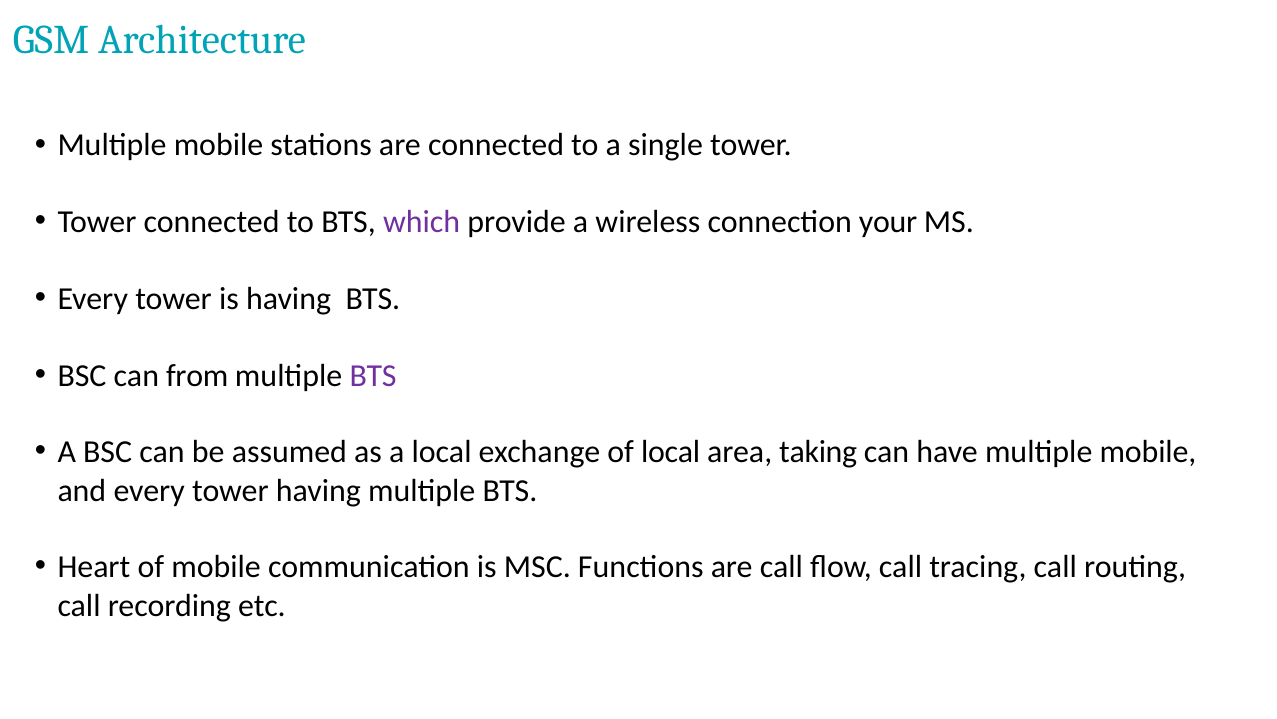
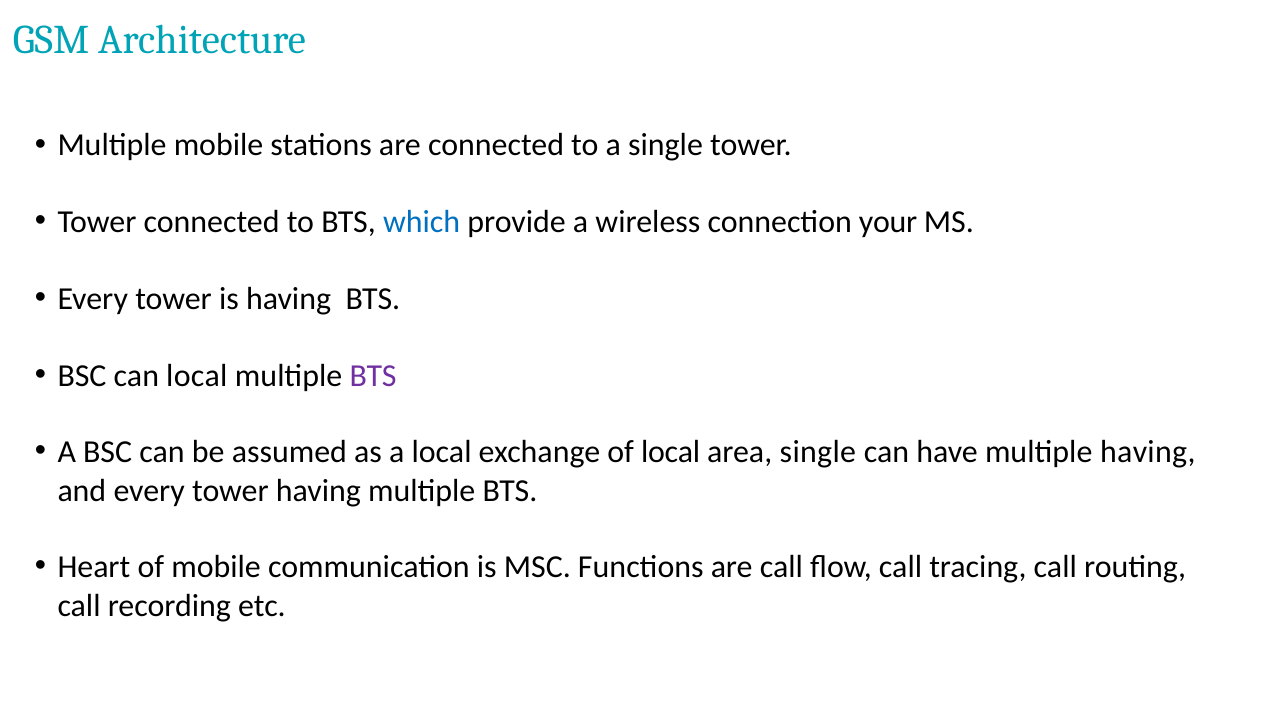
which colour: purple -> blue
can from: from -> local
area taking: taking -> single
have multiple mobile: mobile -> having
